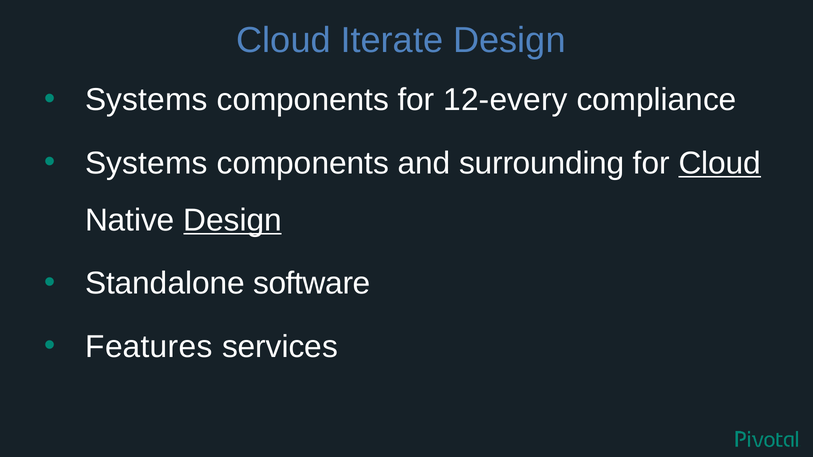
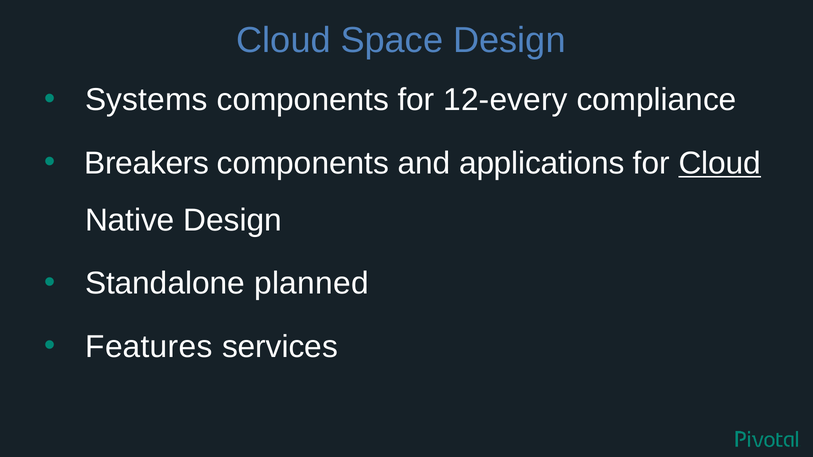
Iterate: Iterate -> Space
Systems at (146, 163): Systems -> Breakers
surrounding: surrounding -> applications
Design at (233, 220) underline: present -> none
software: software -> planned
